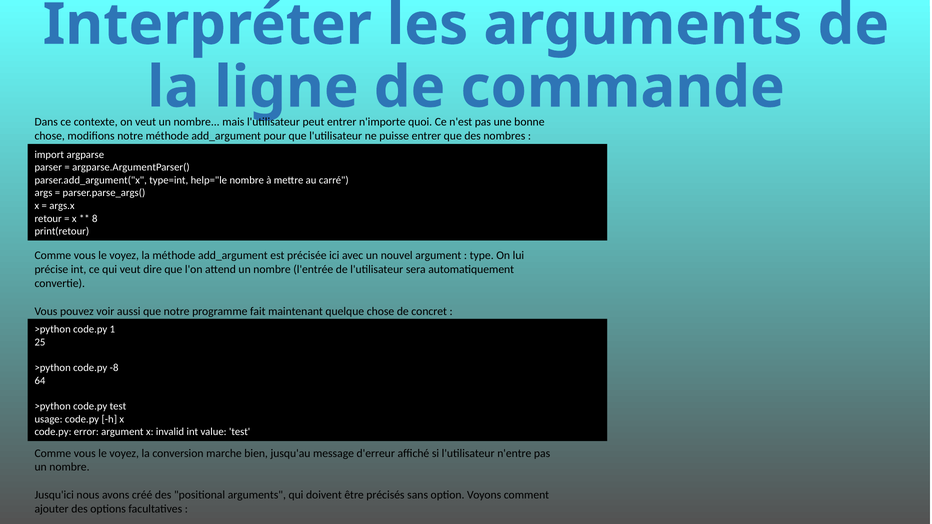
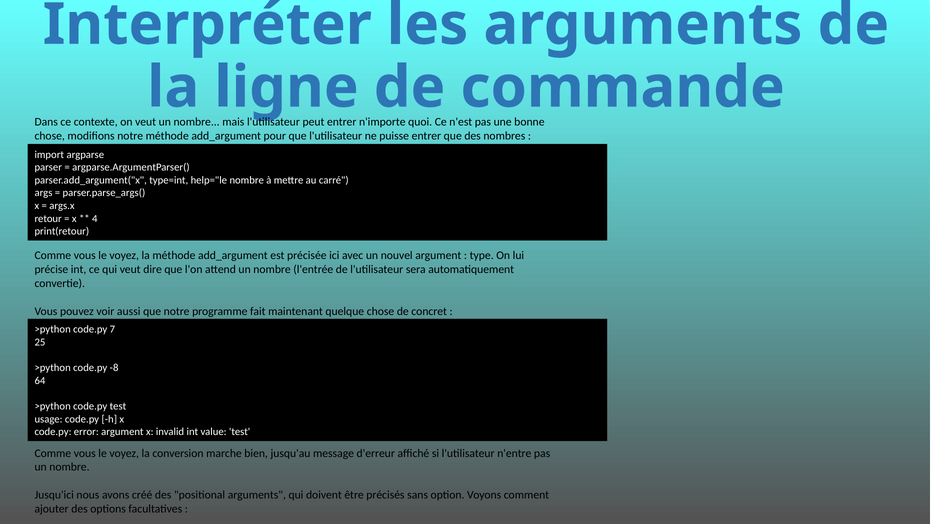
8: 8 -> 4
1: 1 -> 7
